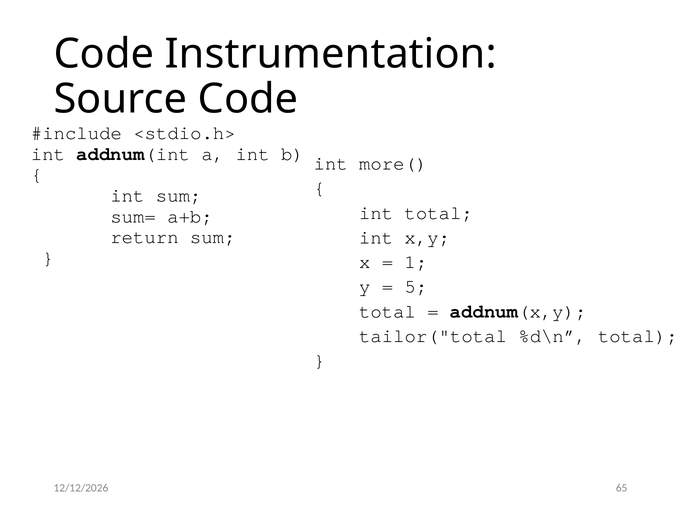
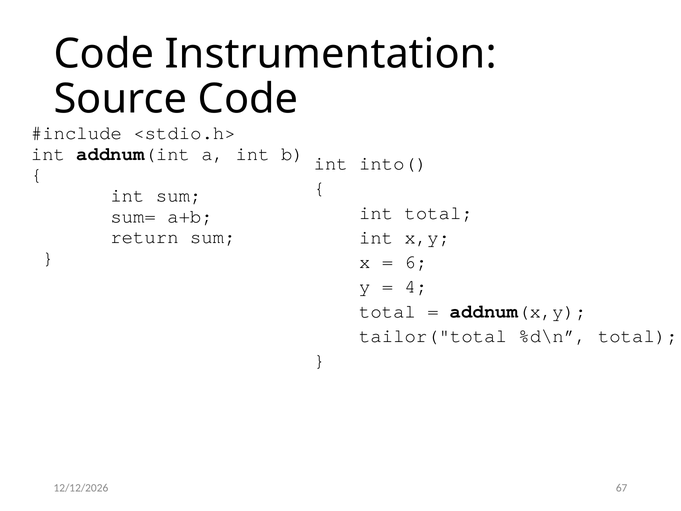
more(: more( -> into(
1: 1 -> 6
5: 5 -> 4
65: 65 -> 67
